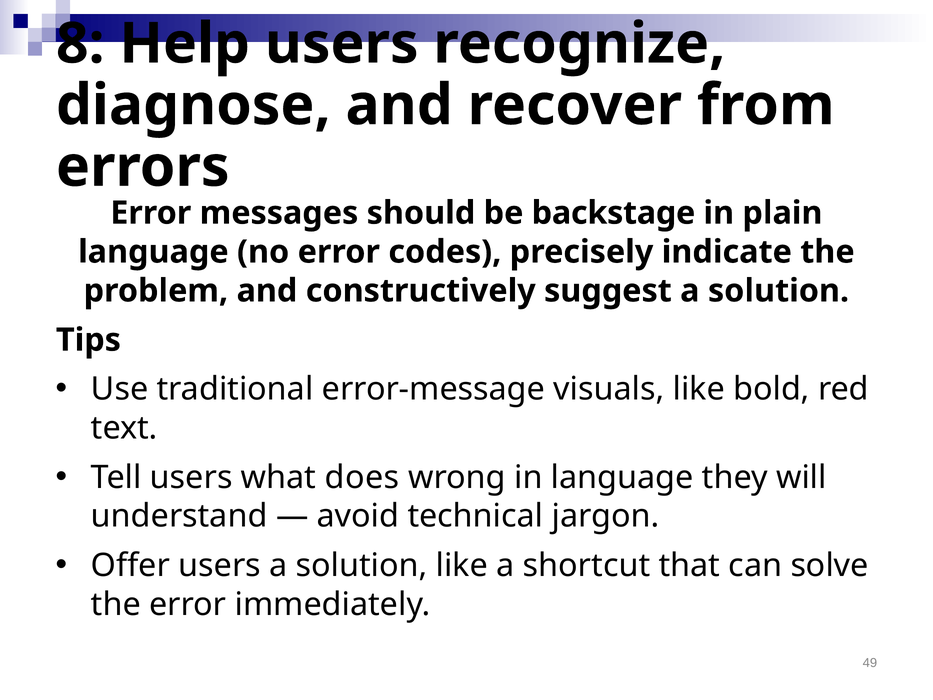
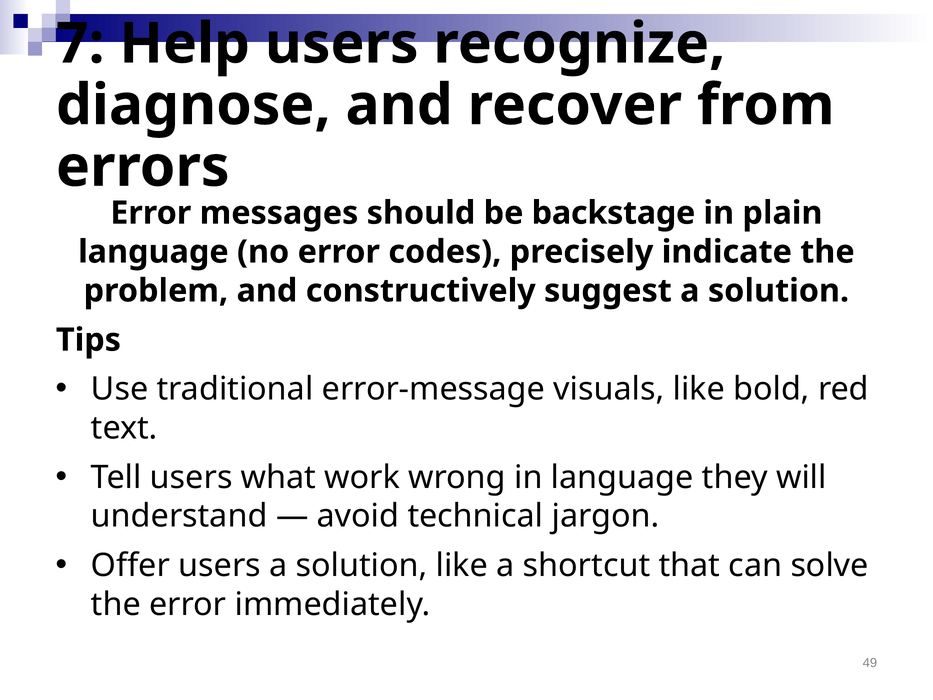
8: 8 -> 7
does: does -> work
